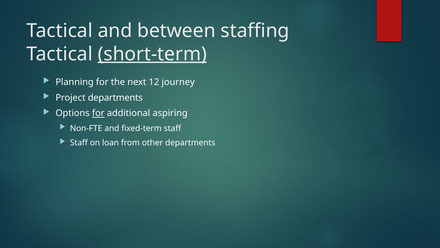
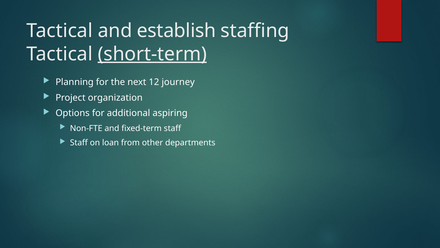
between: between -> establish
Project departments: departments -> organization
for at (98, 113) underline: present -> none
